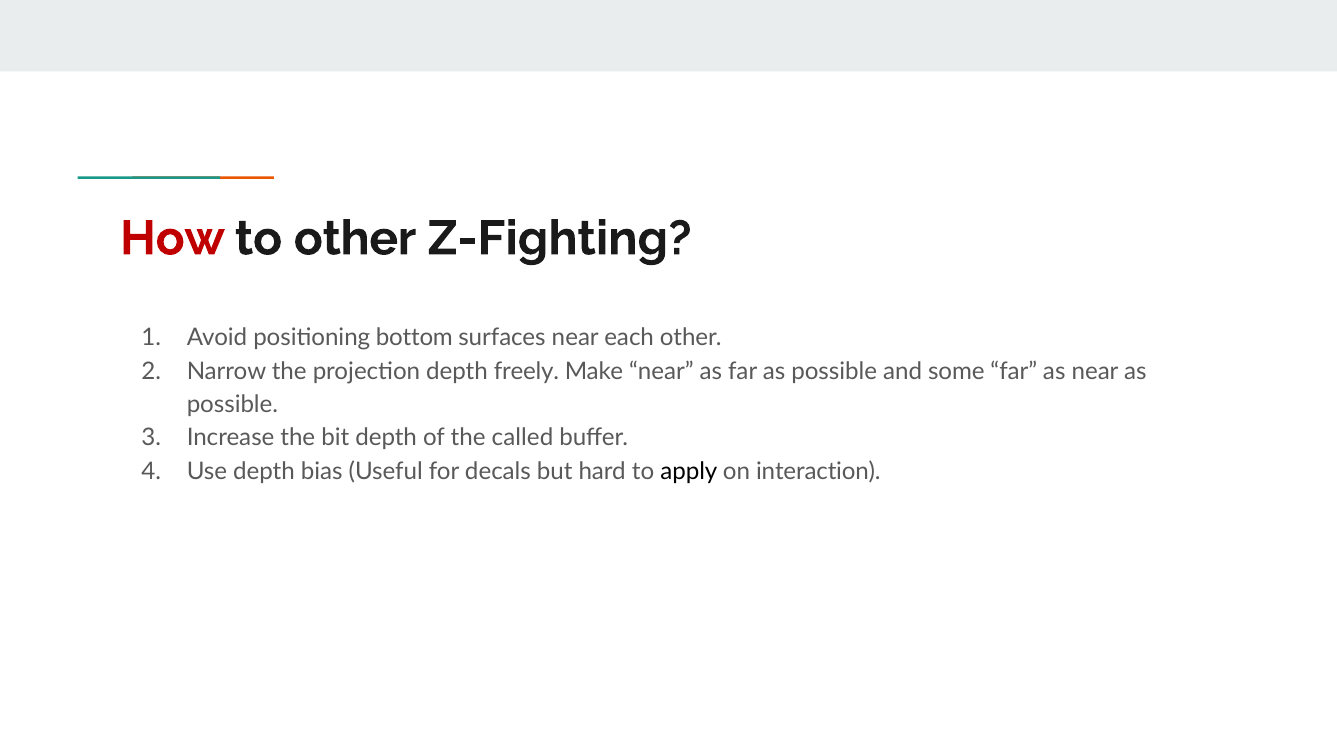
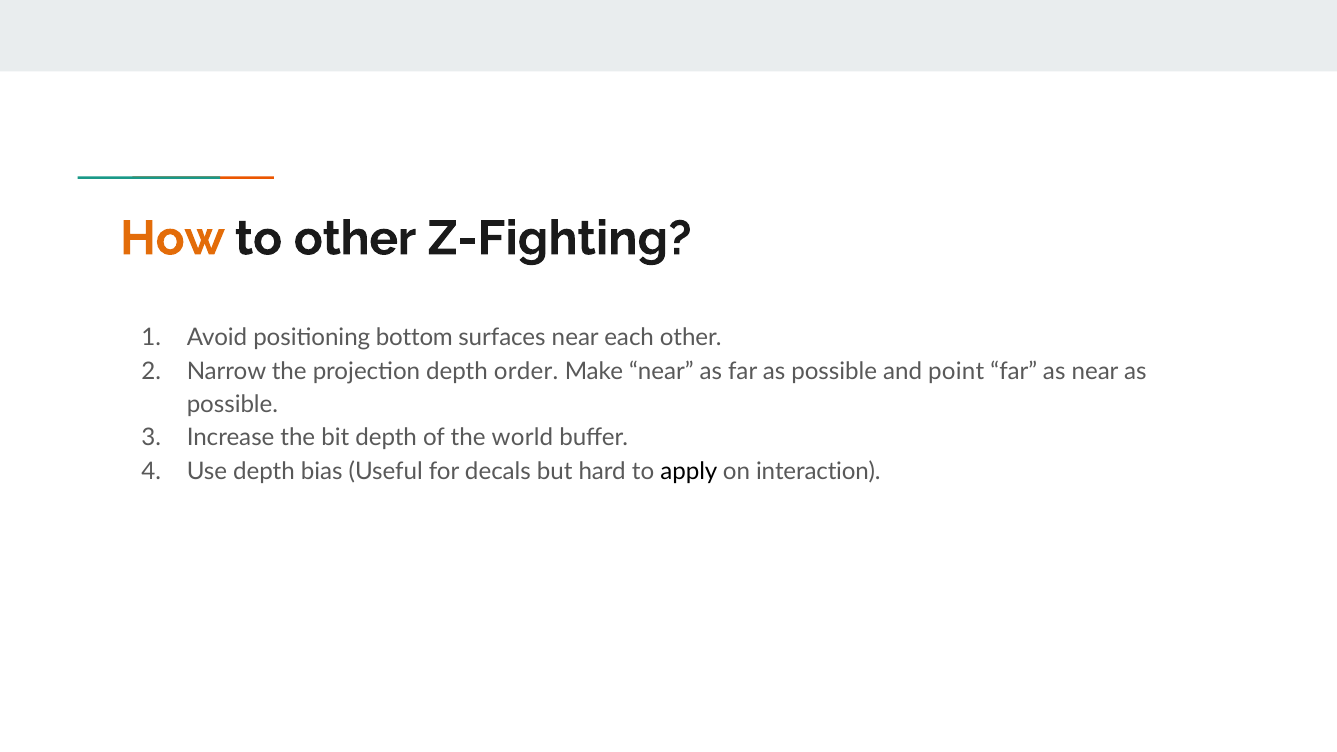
How colour: red -> orange
freely: freely -> order
some: some -> point
called: called -> world
